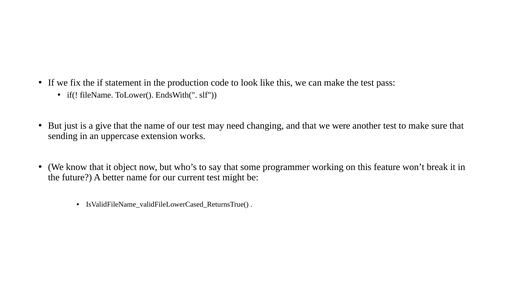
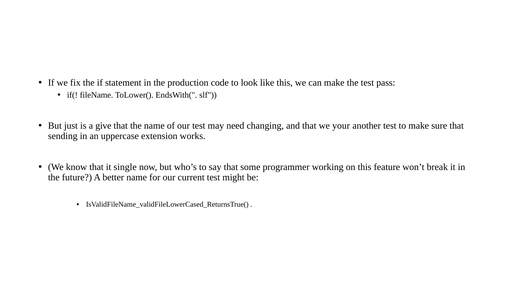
were: were -> your
object: object -> single
